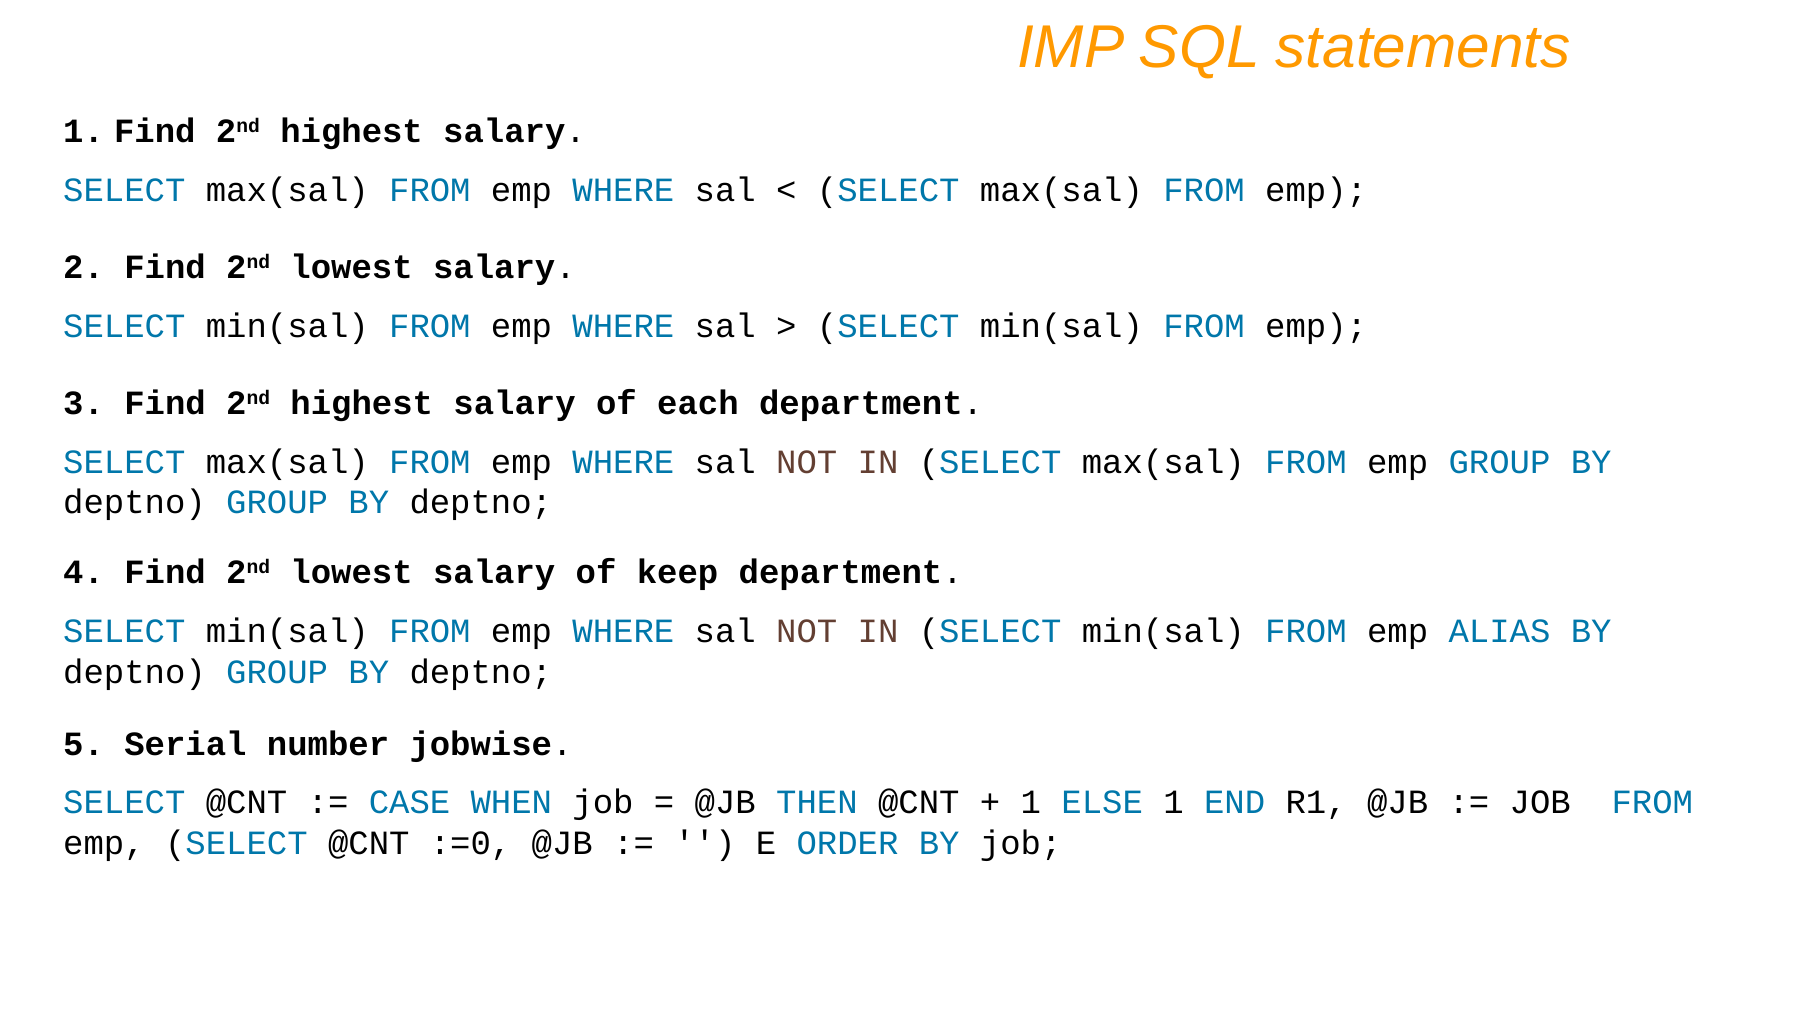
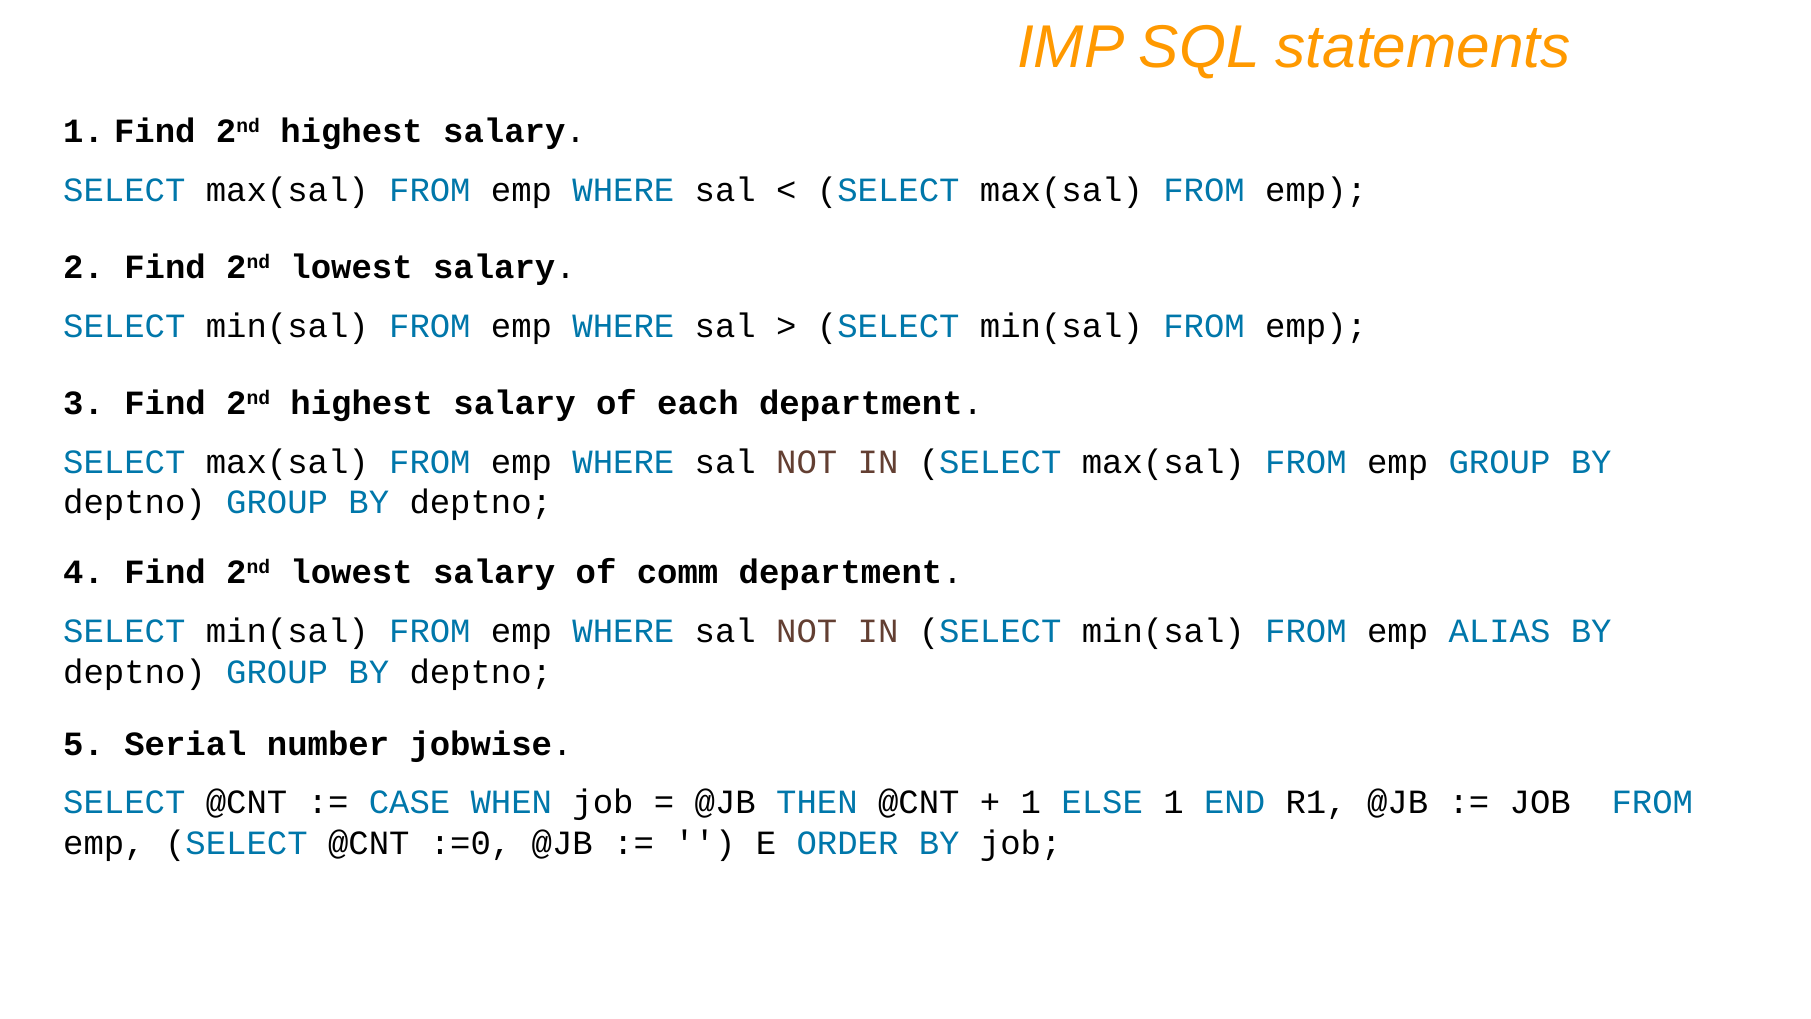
keep: keep -> comm
